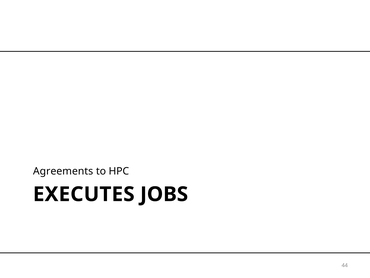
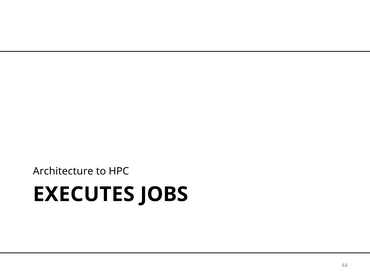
Agreements: Agreements -> Architecture
